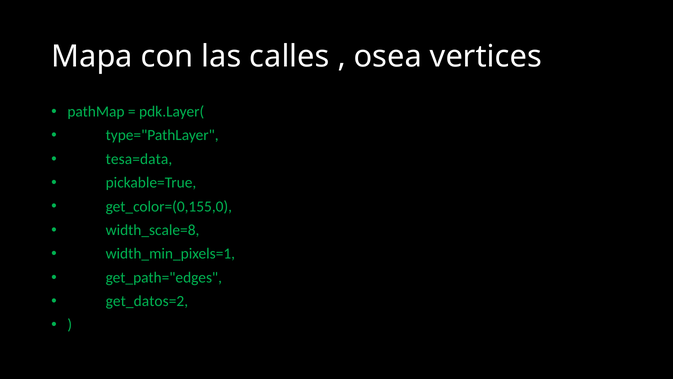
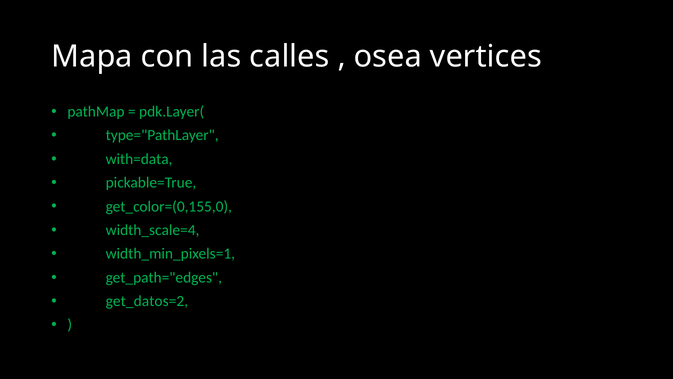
tesa=data: tesa=data -> with=data
width_scale=8: width_scale=8 -> width_scale=4
